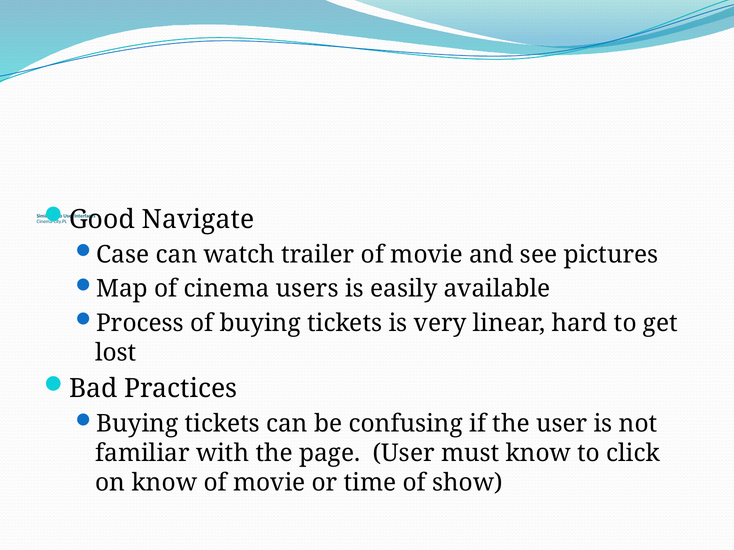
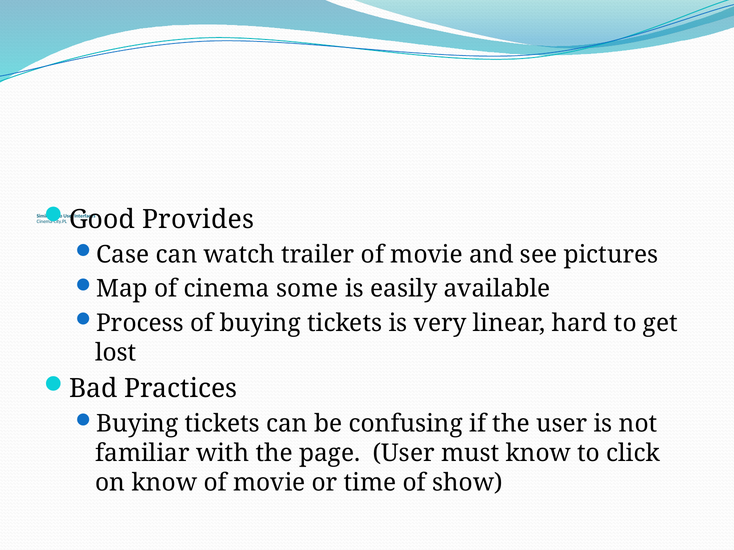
Navigate: Navigate -> Provides
users: users -> some
